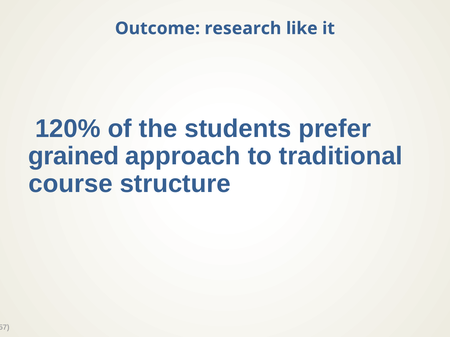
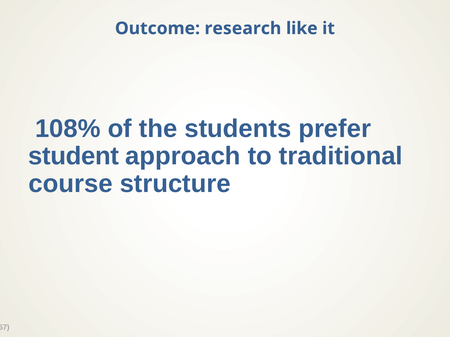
120%: 120% -> 108%
grained: grained -> student
